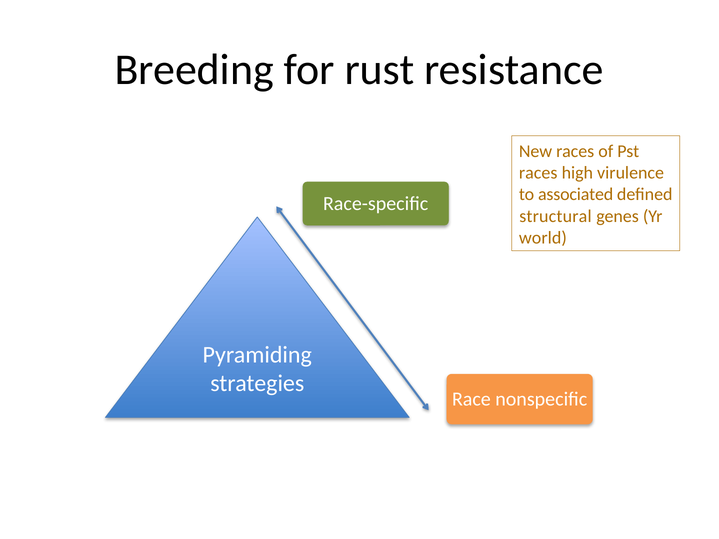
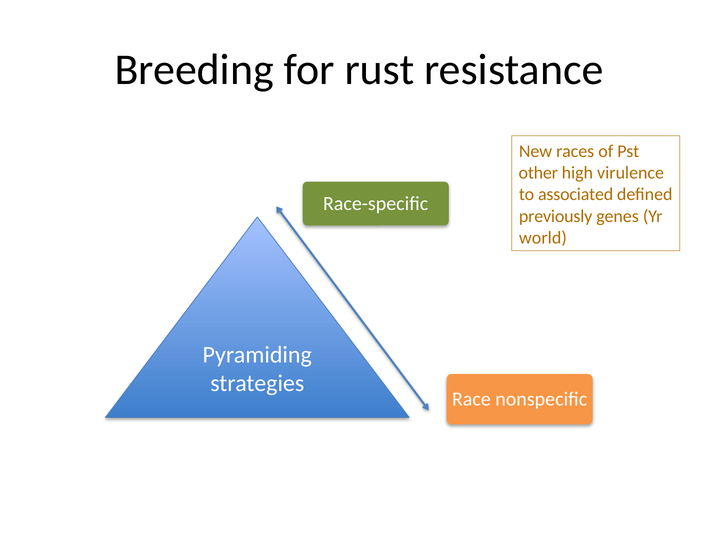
races at (538, 173): races -> other
structural: structural -> previously
